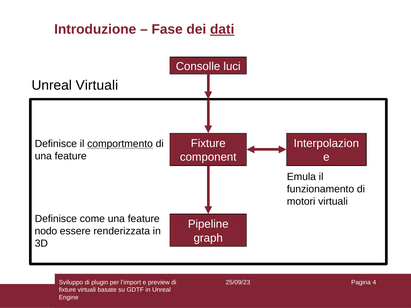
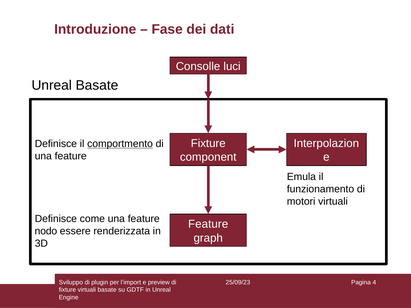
dati underline: present -> none
Unreal Virtuali: Virtuali -> Basate
Pipeline at (208, 224): Pipeline -> Feature
